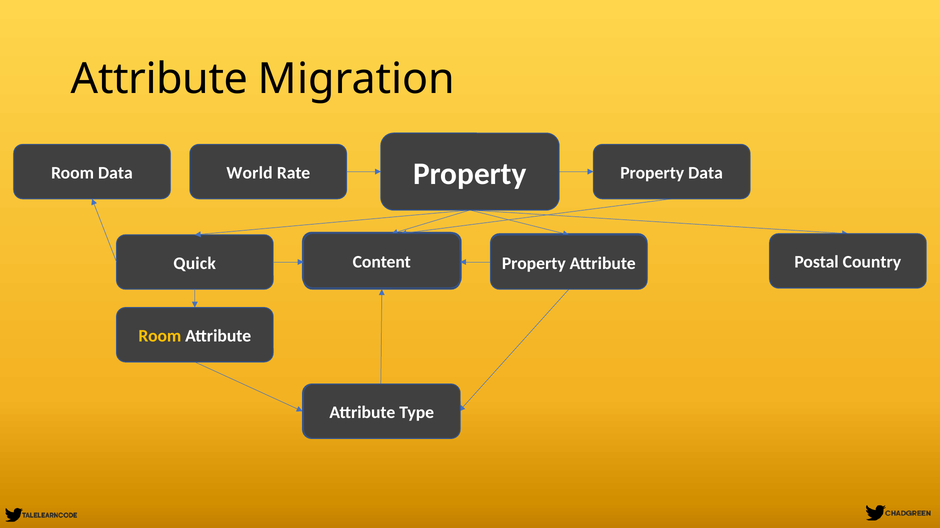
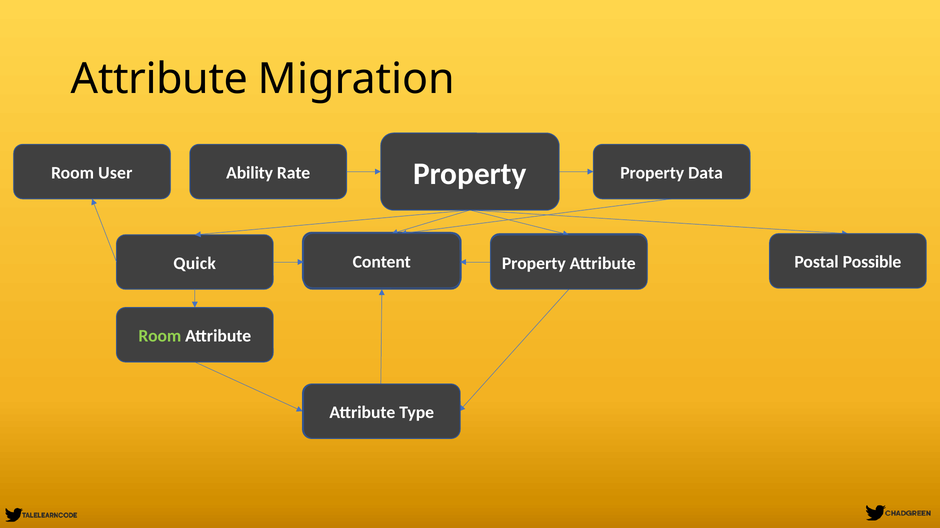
Room Data: Data -> User
World: World -> Ability
Country: Country -> Possible
Room at (160, 336) colour: yellow -> light green
